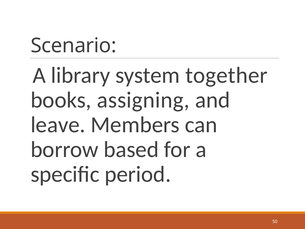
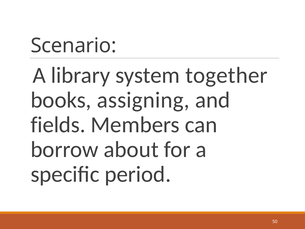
leave: leave -> fields
based: based -> about
